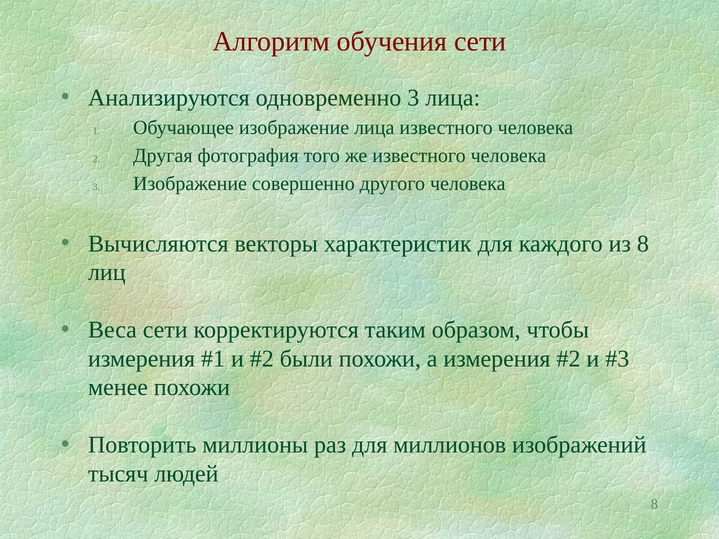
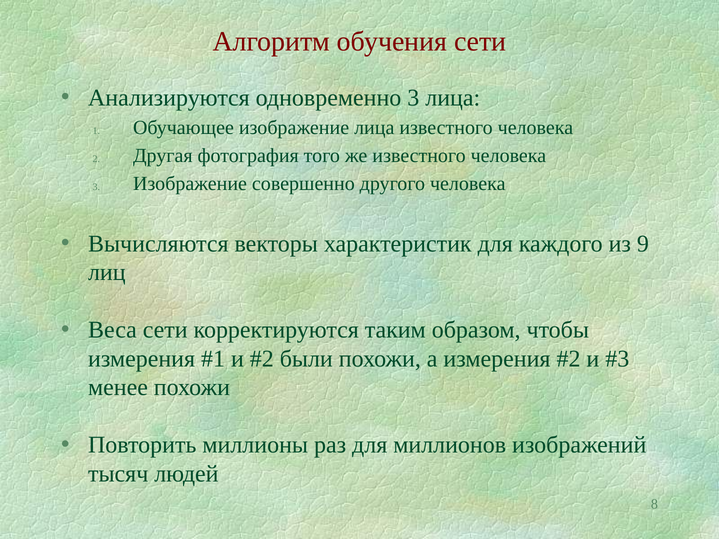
из 8: 8 -> 9
